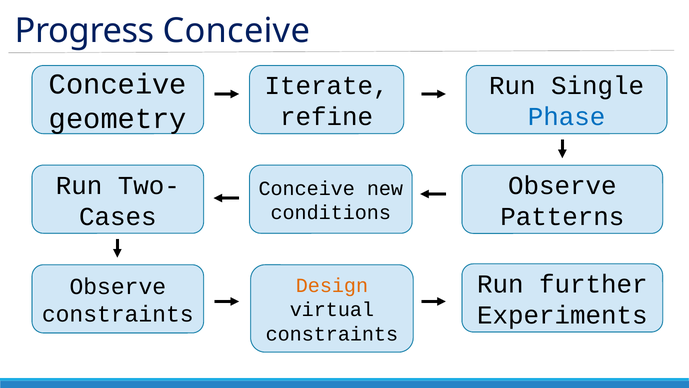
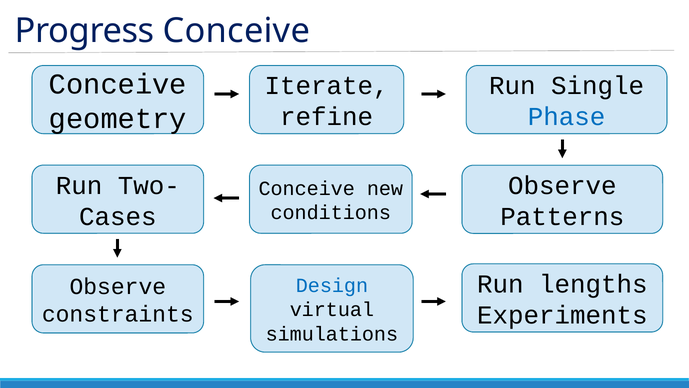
further: further -> lengths
Design colour: orange -> blue
constraints at (332, 334): constraints -> simulations
